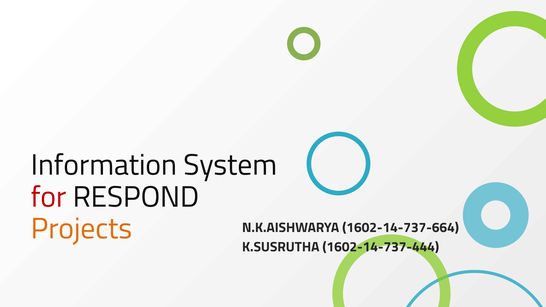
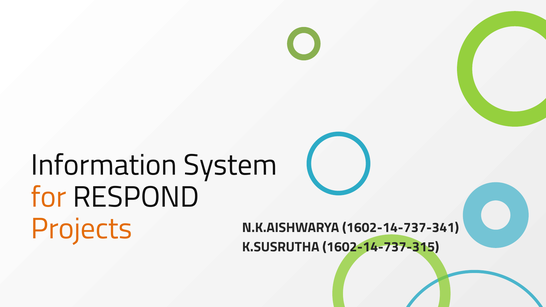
for colour: red -> orange
1602-14-737-664: 1602-14-737-664 -> 1602-14-737-341
1602-14-737-444: 1602-14-737-444 -> 1602-14-737-315
